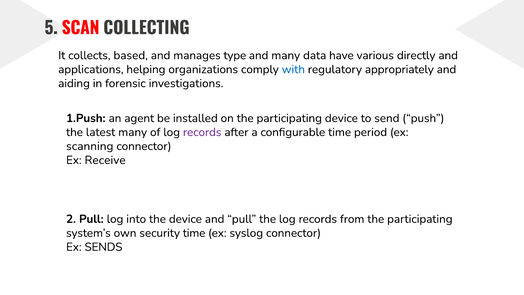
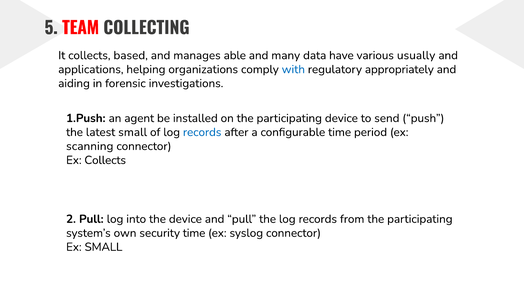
SCAN: SCAN -> TEAM
type: type -> able
directly: directly -> usually
latest many: many -> small
records at (202, 132) colour: purple -> blue
Ex Receive: Receive -> Collects
Ex SENDS: SENDS -> SMALL
